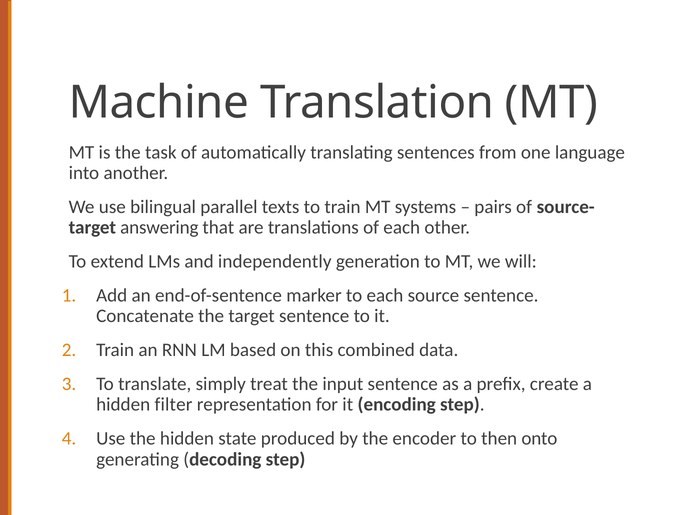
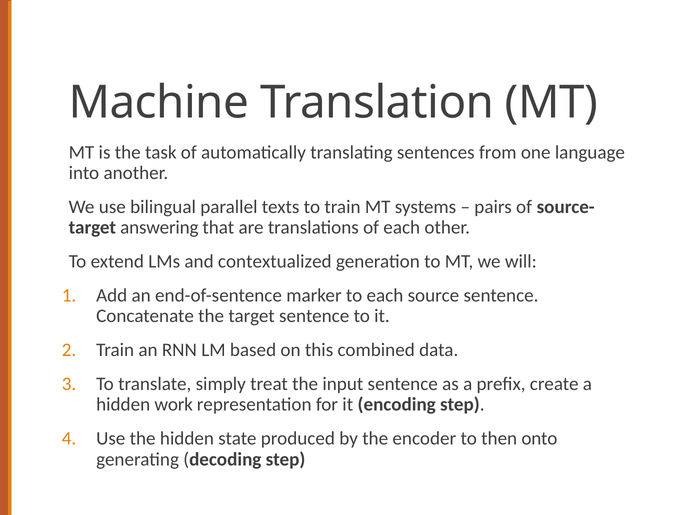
independently: independently -> contextualized
filter: filter -> work
